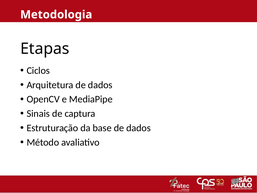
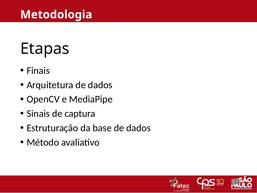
Ciclos: Ciclos -> Finais
